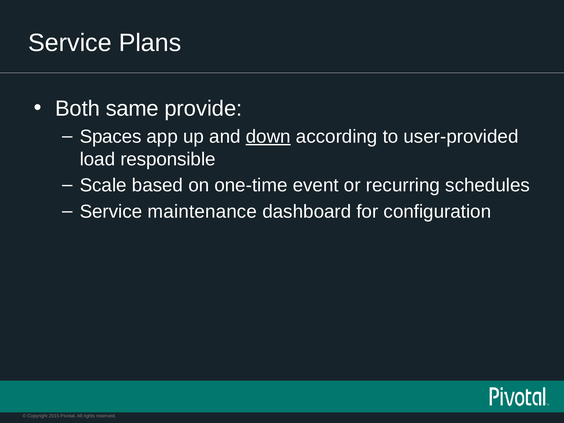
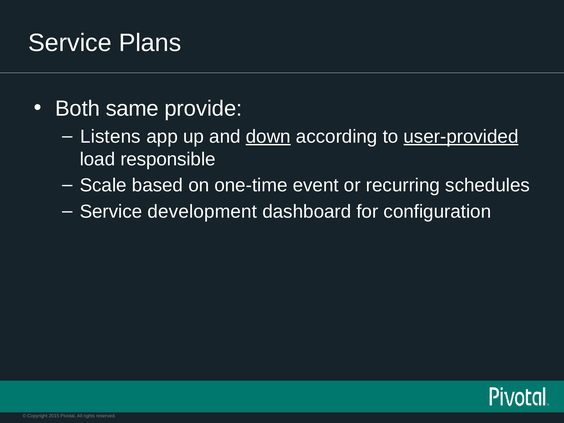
Spaces: Spaces -> Listens
user-provided underline: none -> present
maintenance: maintenance -> development
